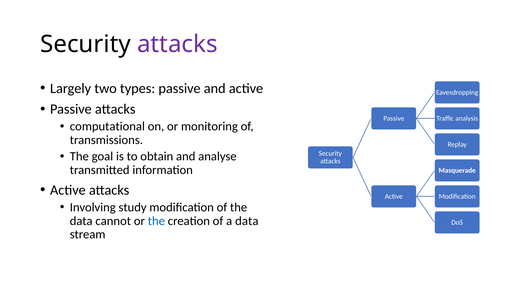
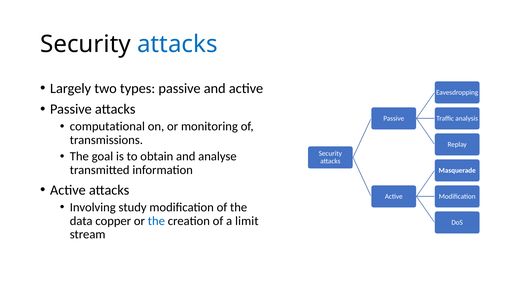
attacks at (177, 44) colour: purple -> blue
cannot: cannot -> copper
a data: data -> limit
